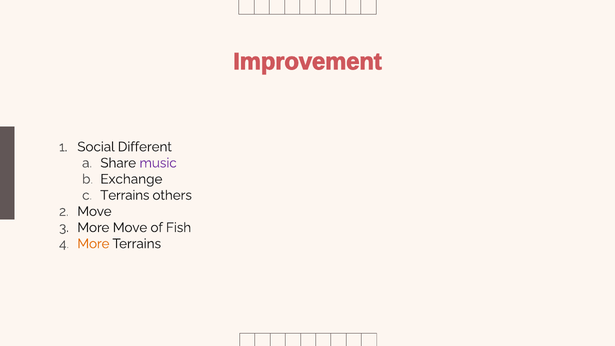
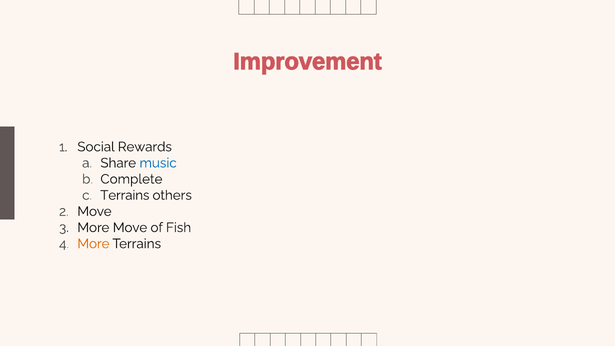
Different: Different -> Rewards
music colour: purple -> blue
Exchange: Exchange -> Complete
